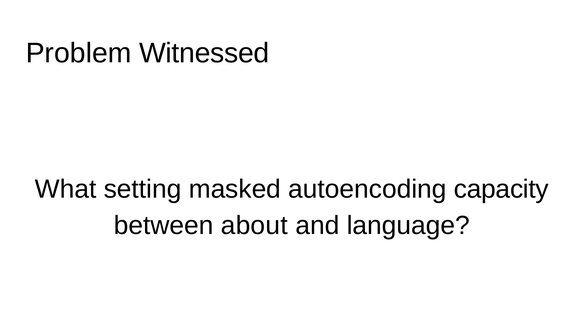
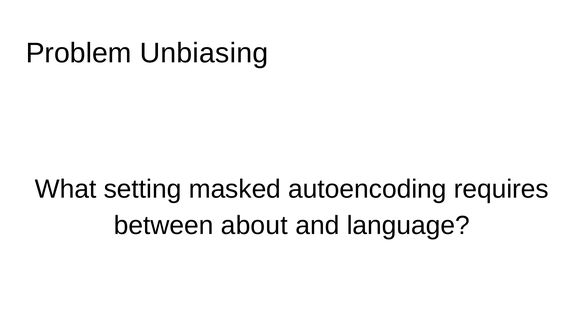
Witnessed: Witnessed -> Unbiasing
capacity: capacity -> requires
